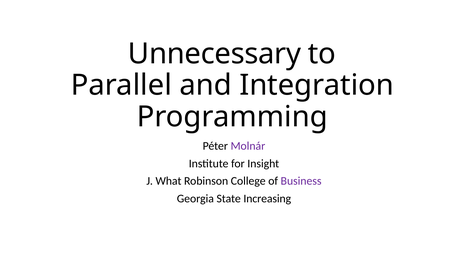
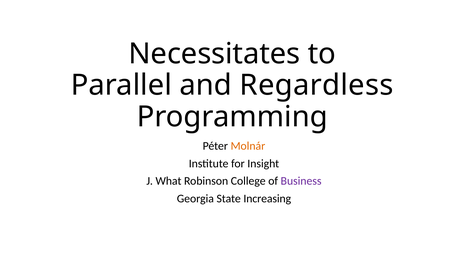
Unnecessary: Unnecessary -> Necessitates
Integration: Integration -> Regardless
Molnár colour: purple -> orange
